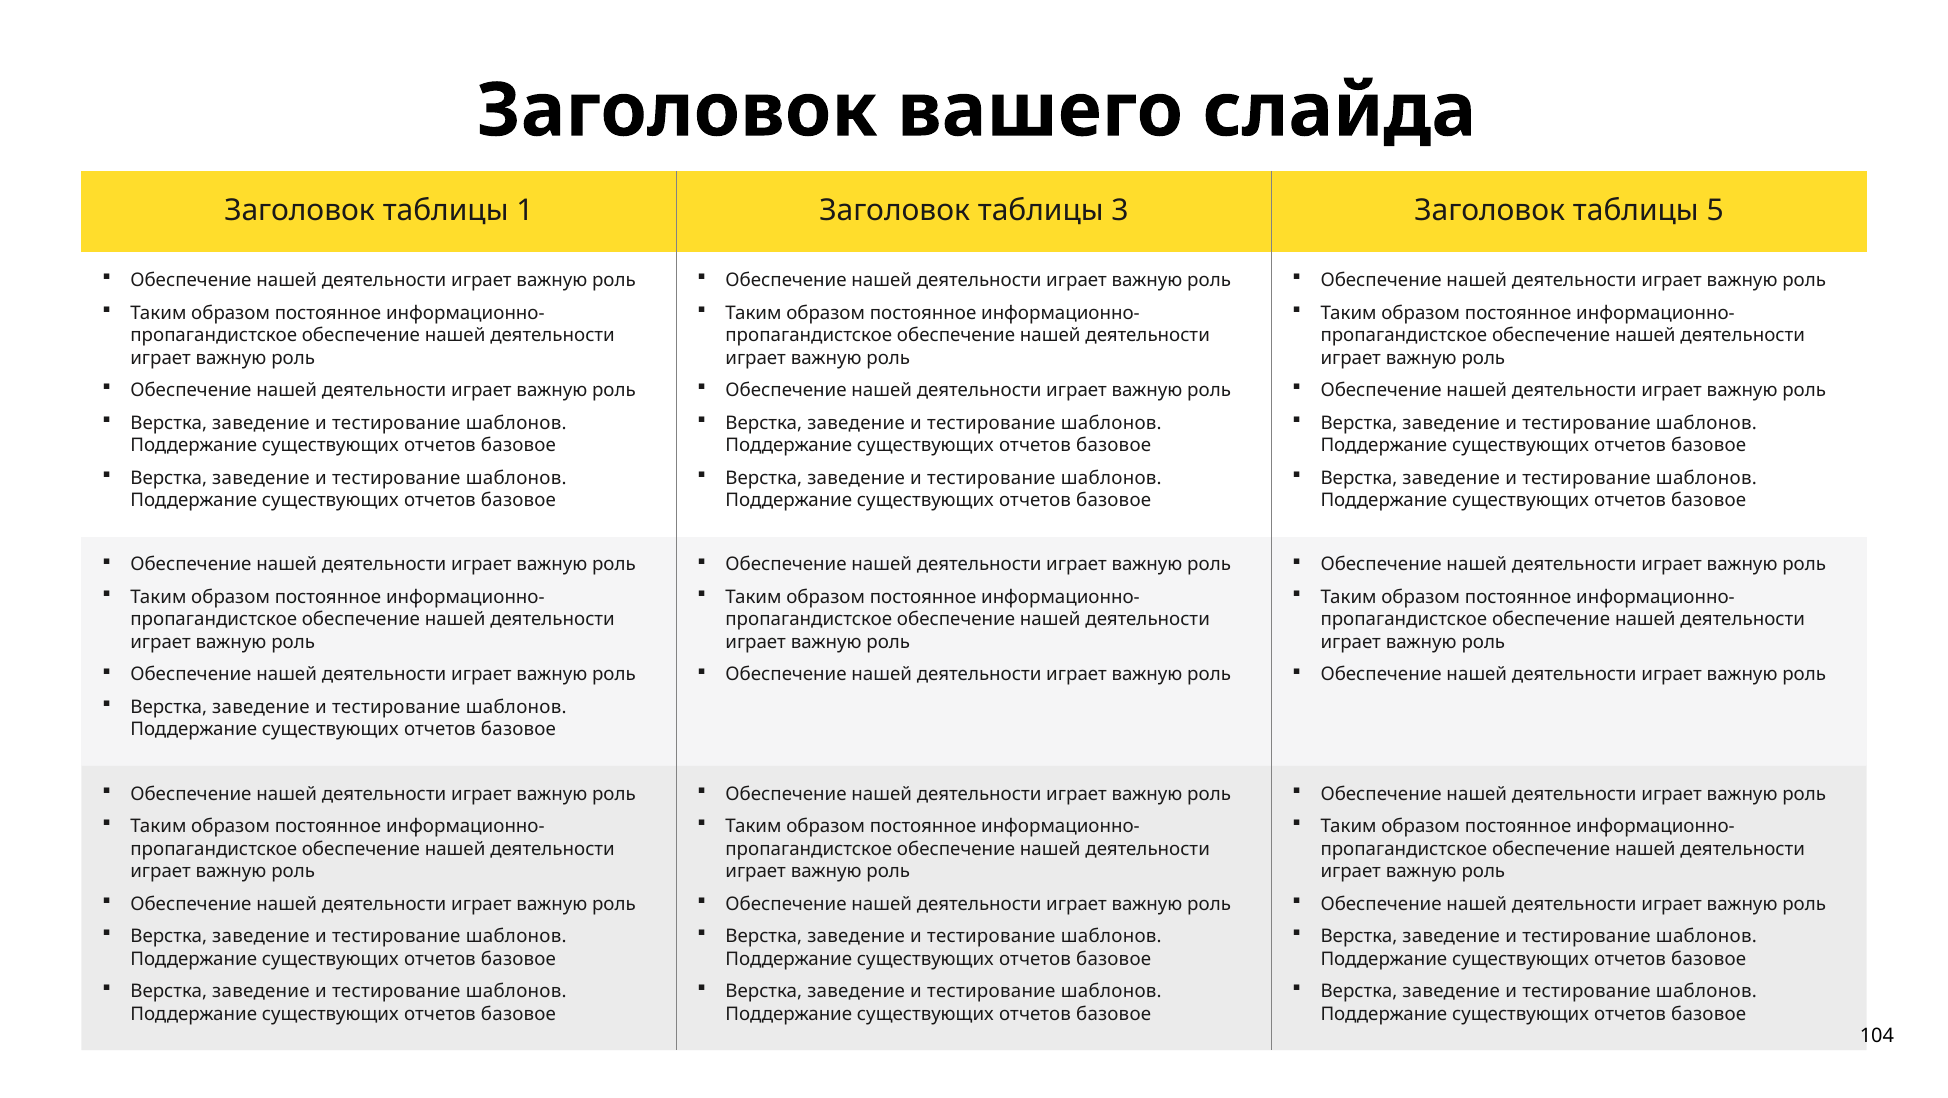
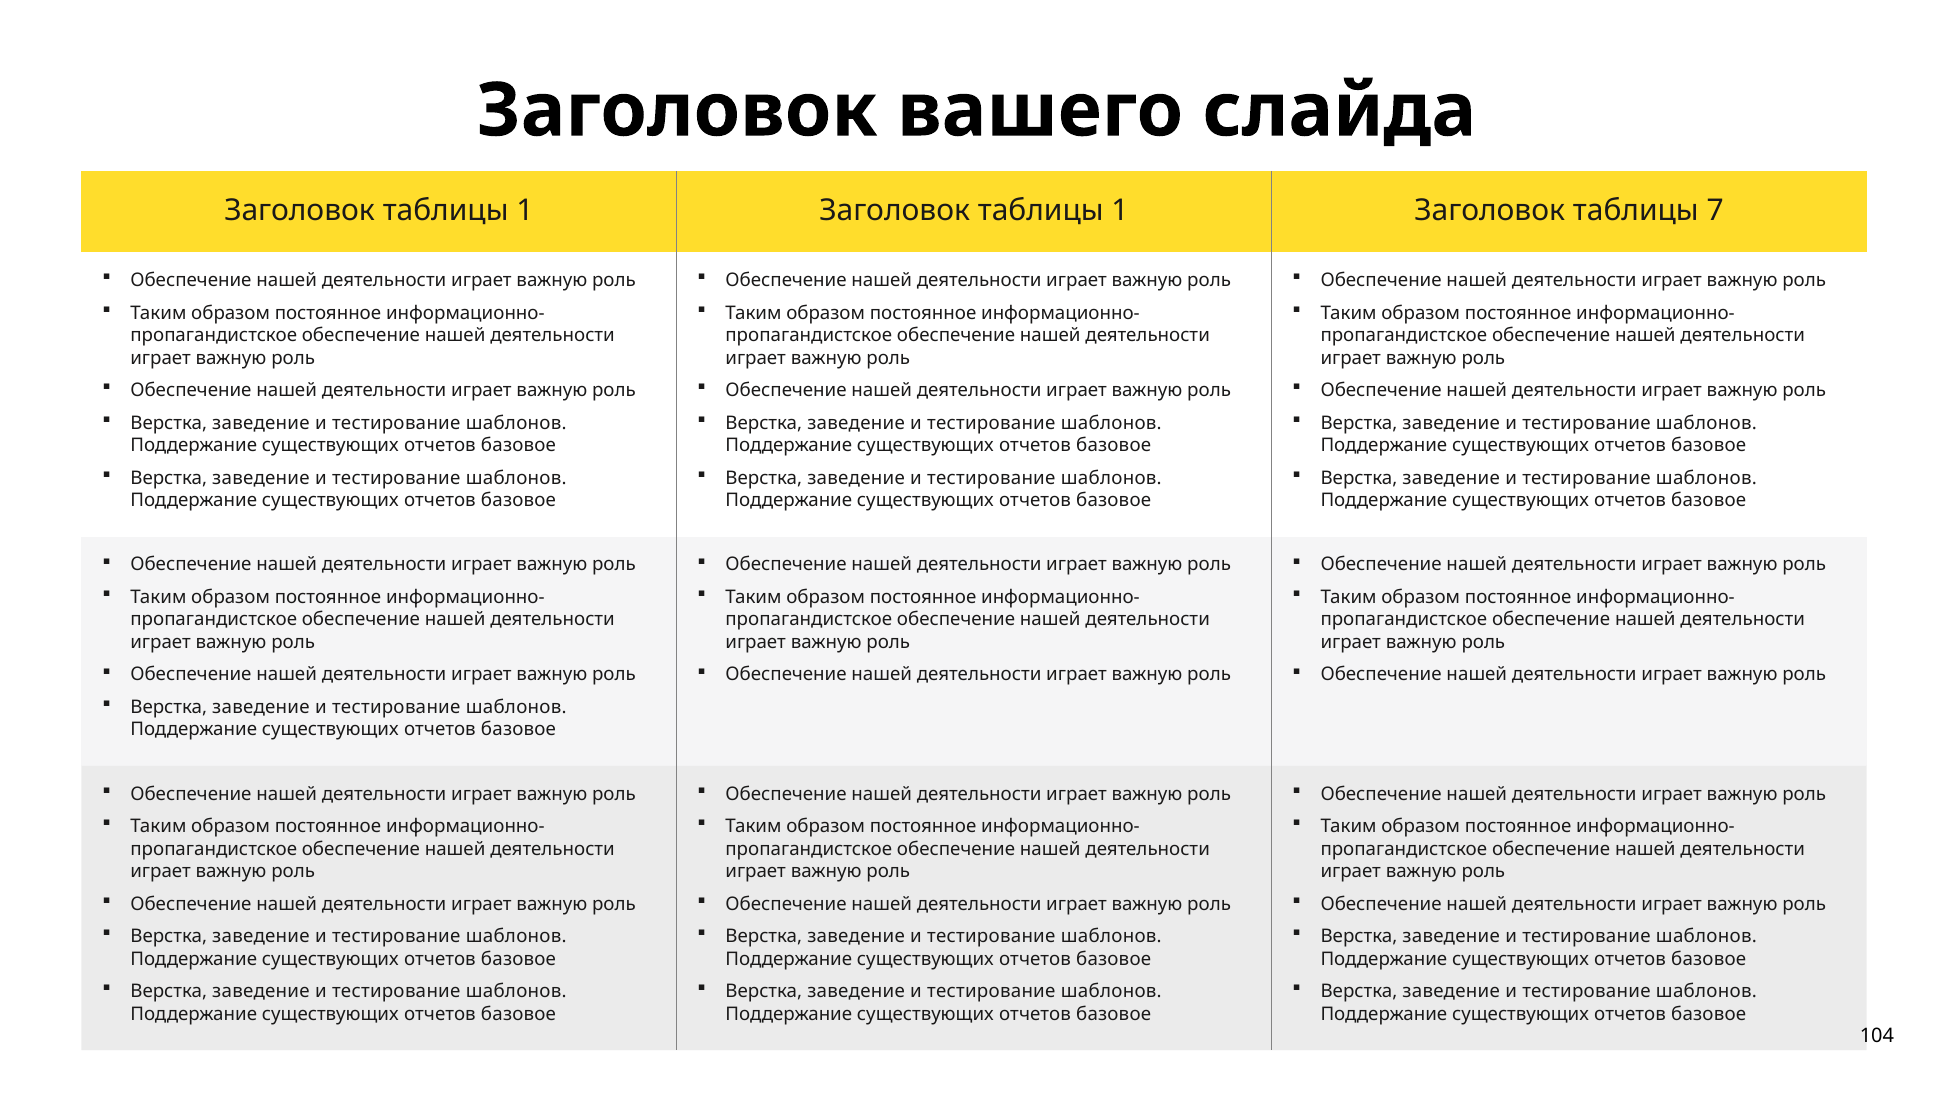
1 Заголовок таблицы 3: 3 -> 1
5: 5 -> 7
